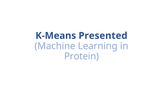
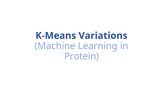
Presented: Presented -> Variations
